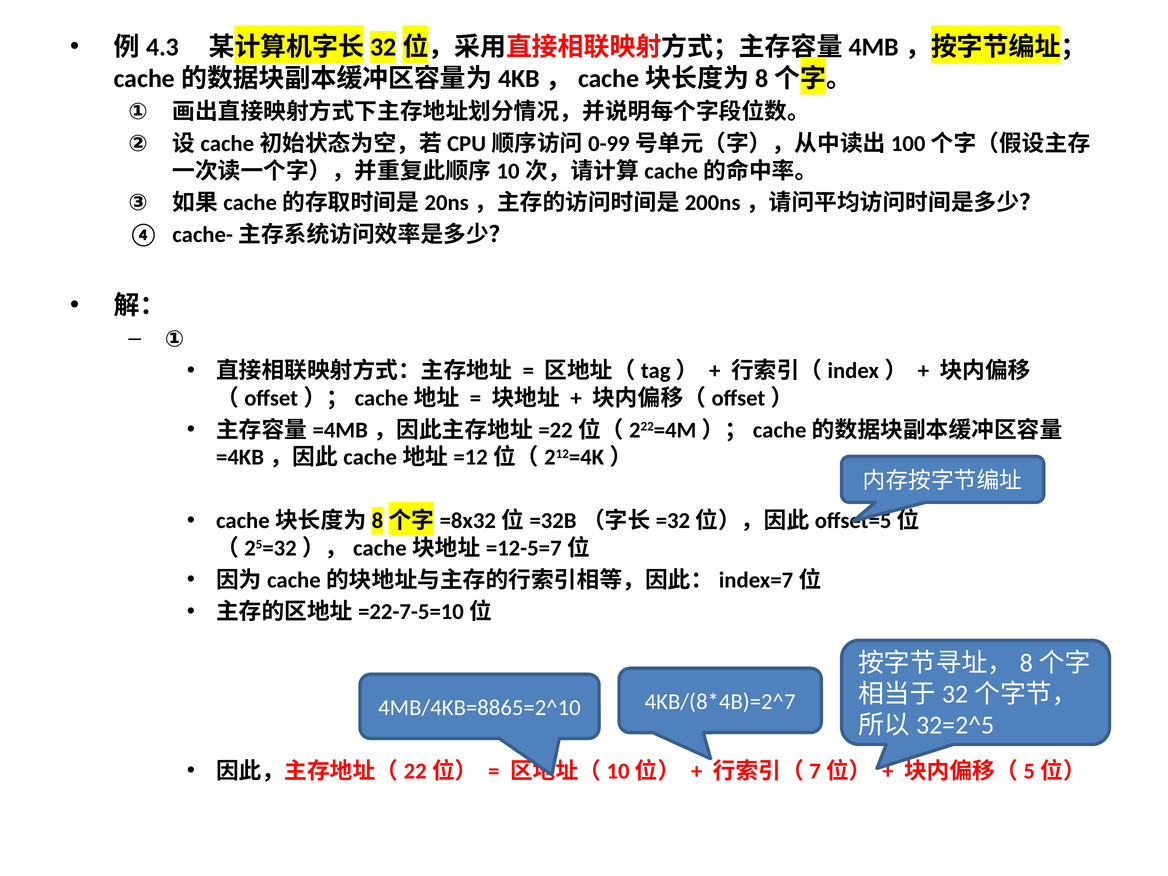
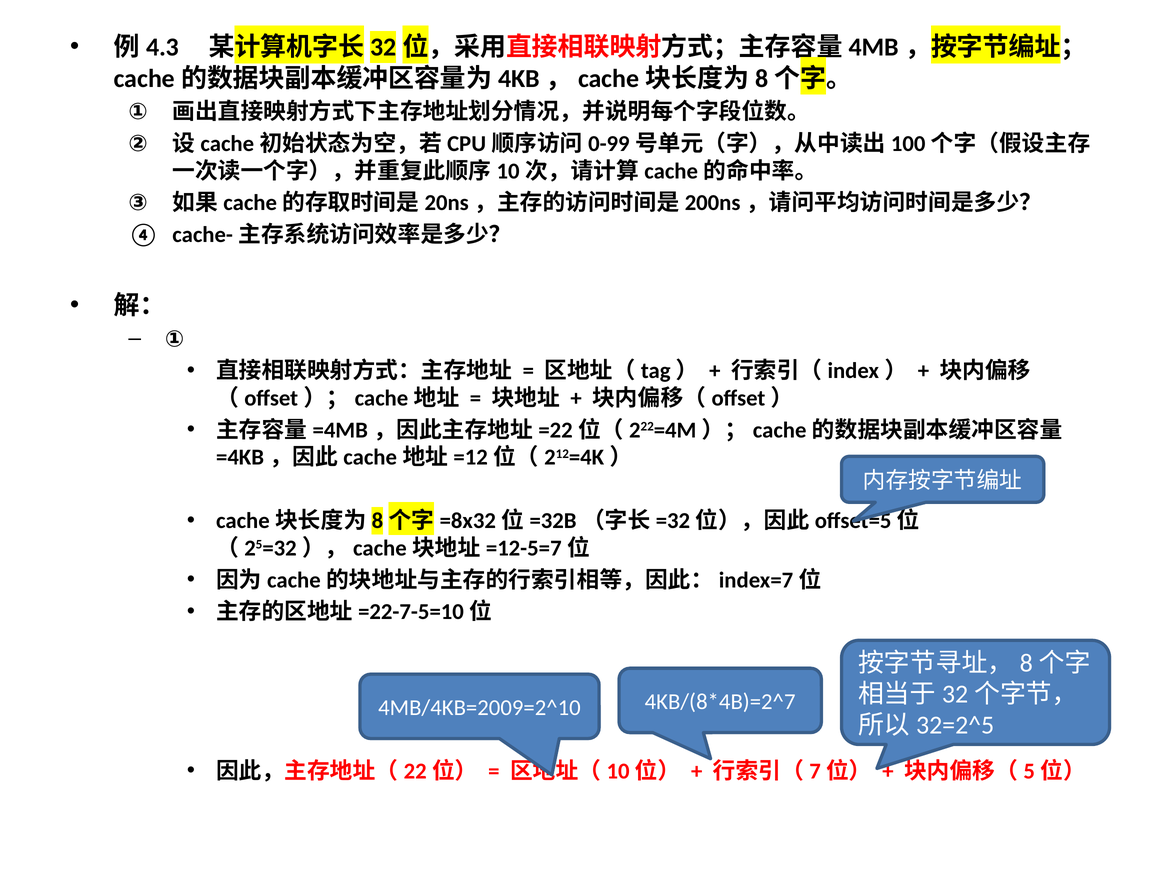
4MB/4KB=8865=2^10: 4MB/4KB=8865=2^10 -> 4MB/4KB=2009=2^10
